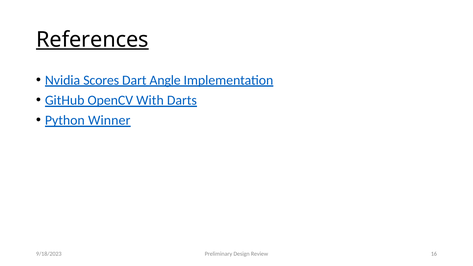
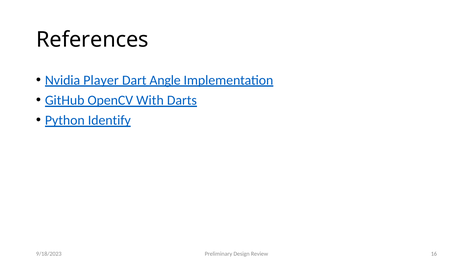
References underline: present -> none
Scores: Scores -> Player
Winner: Winner -> Identify
